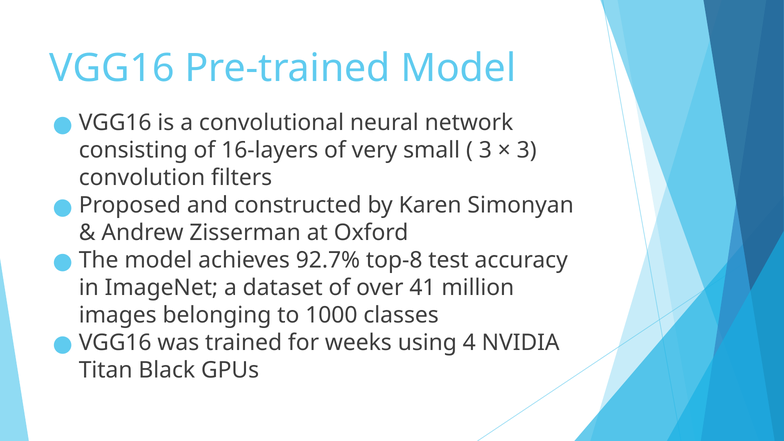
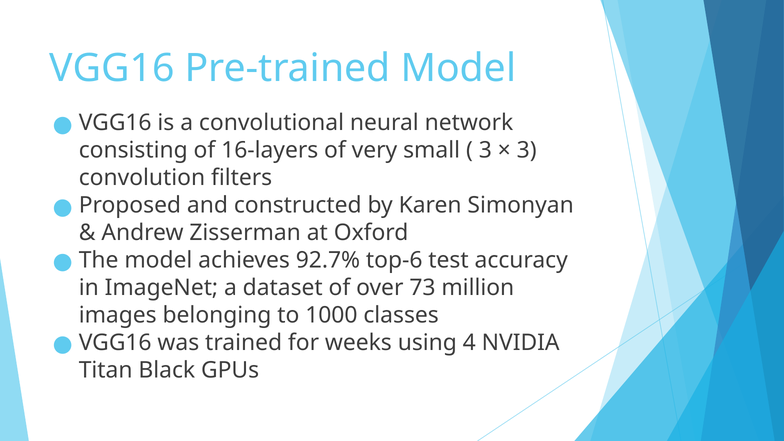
top-8: top-8 -> top-6
41: 41 -> 73
